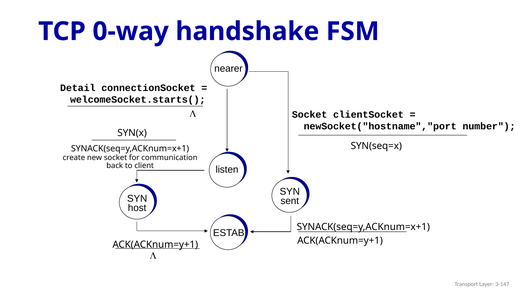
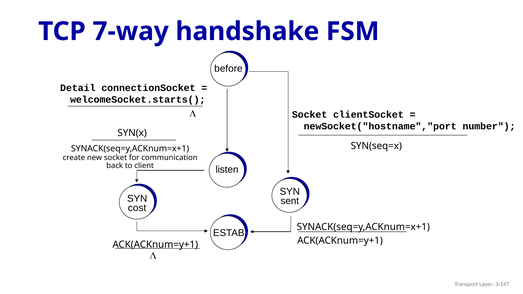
0-way: 0-way -> 7-way
nearer: nearer -> before
host: host -> cost
